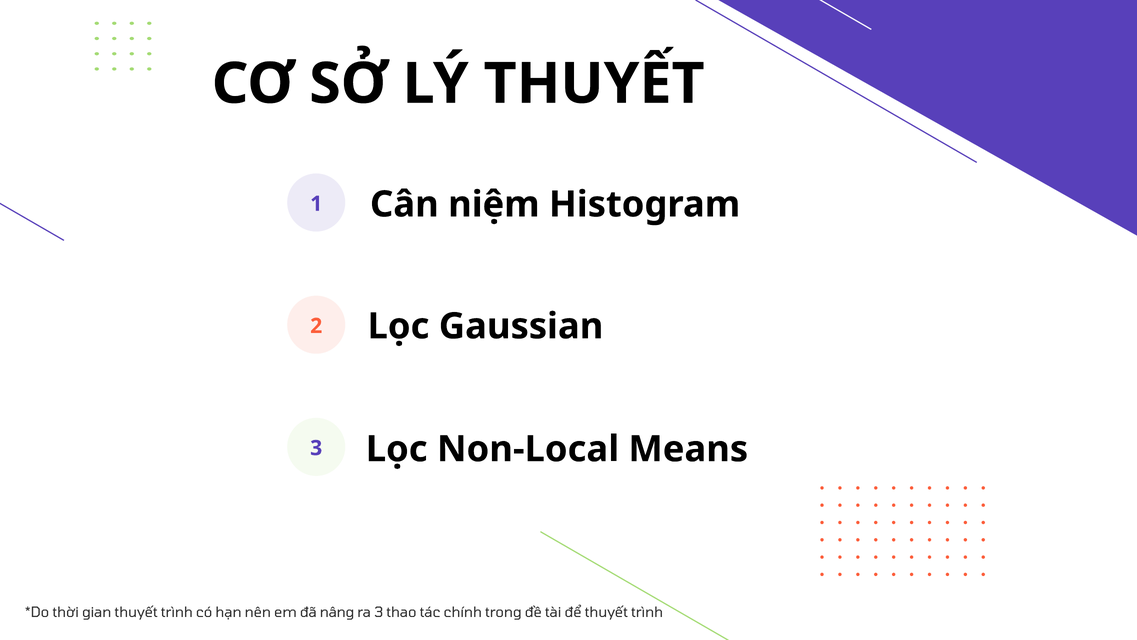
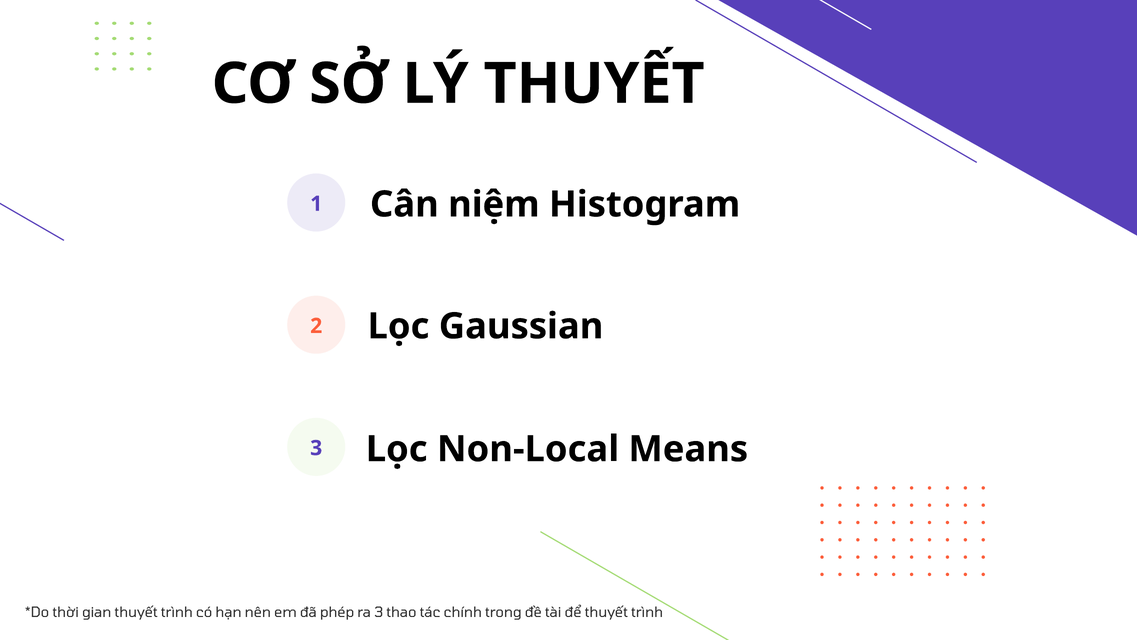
nâng: nâng -> phép
